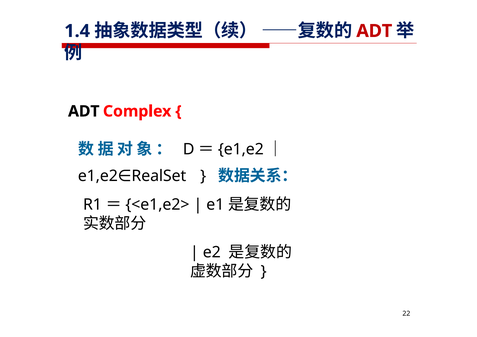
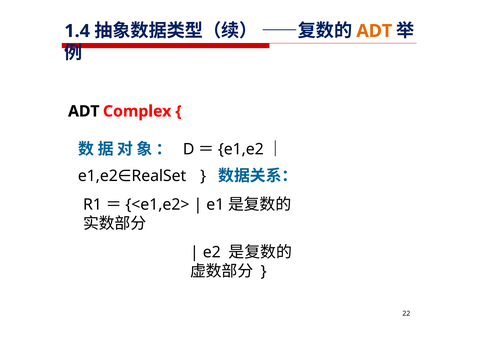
ADT at (374, 31) colour: red -> orange
